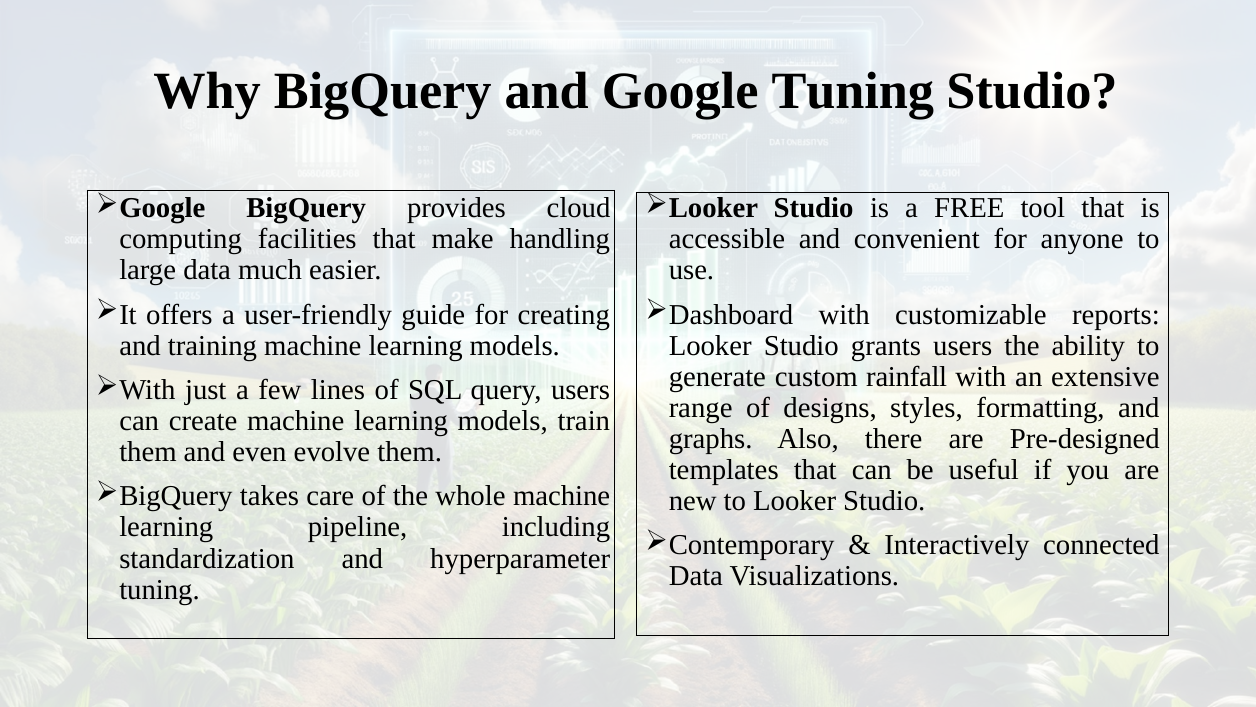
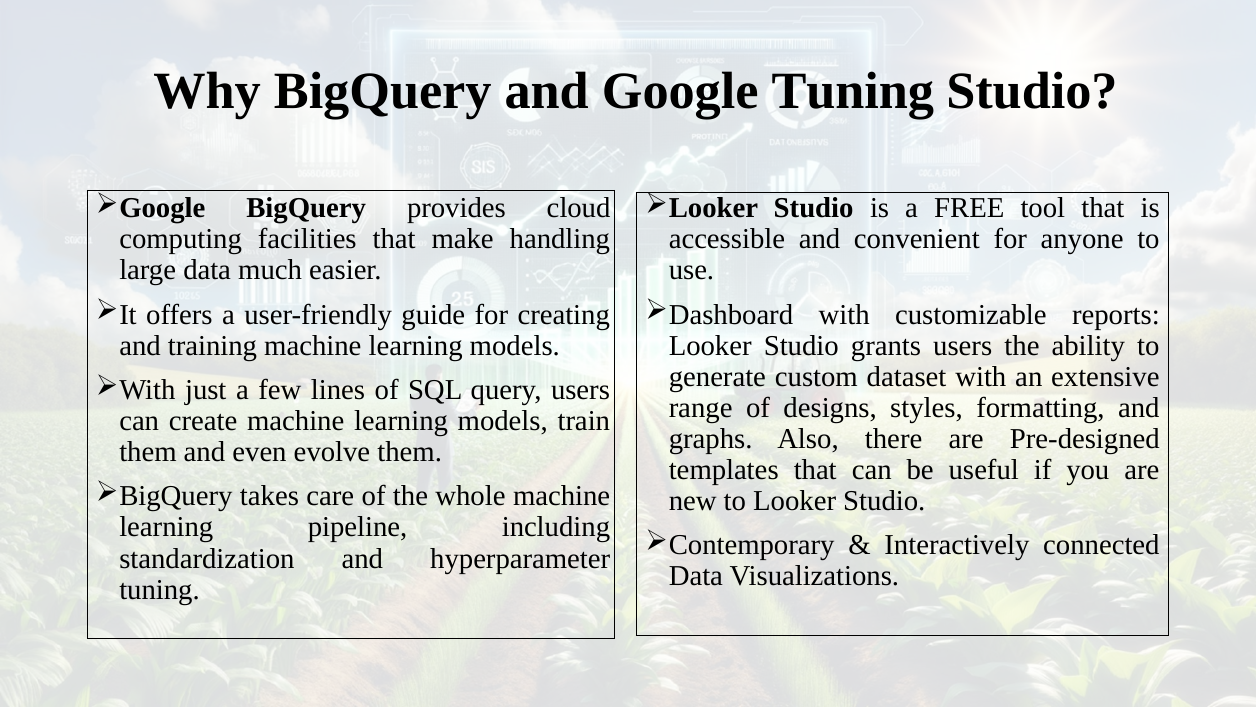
rainfall: rainfall -> dataset
